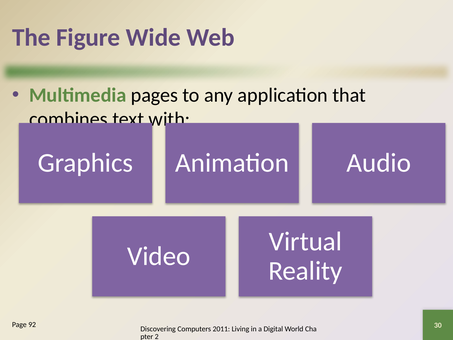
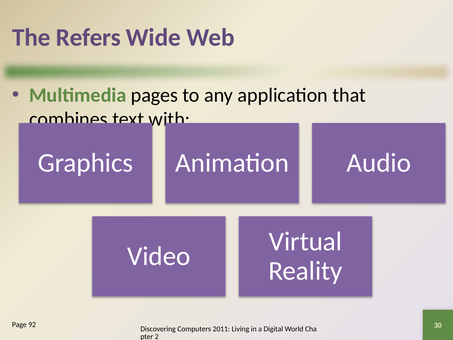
Figure: Figure -> Refers
